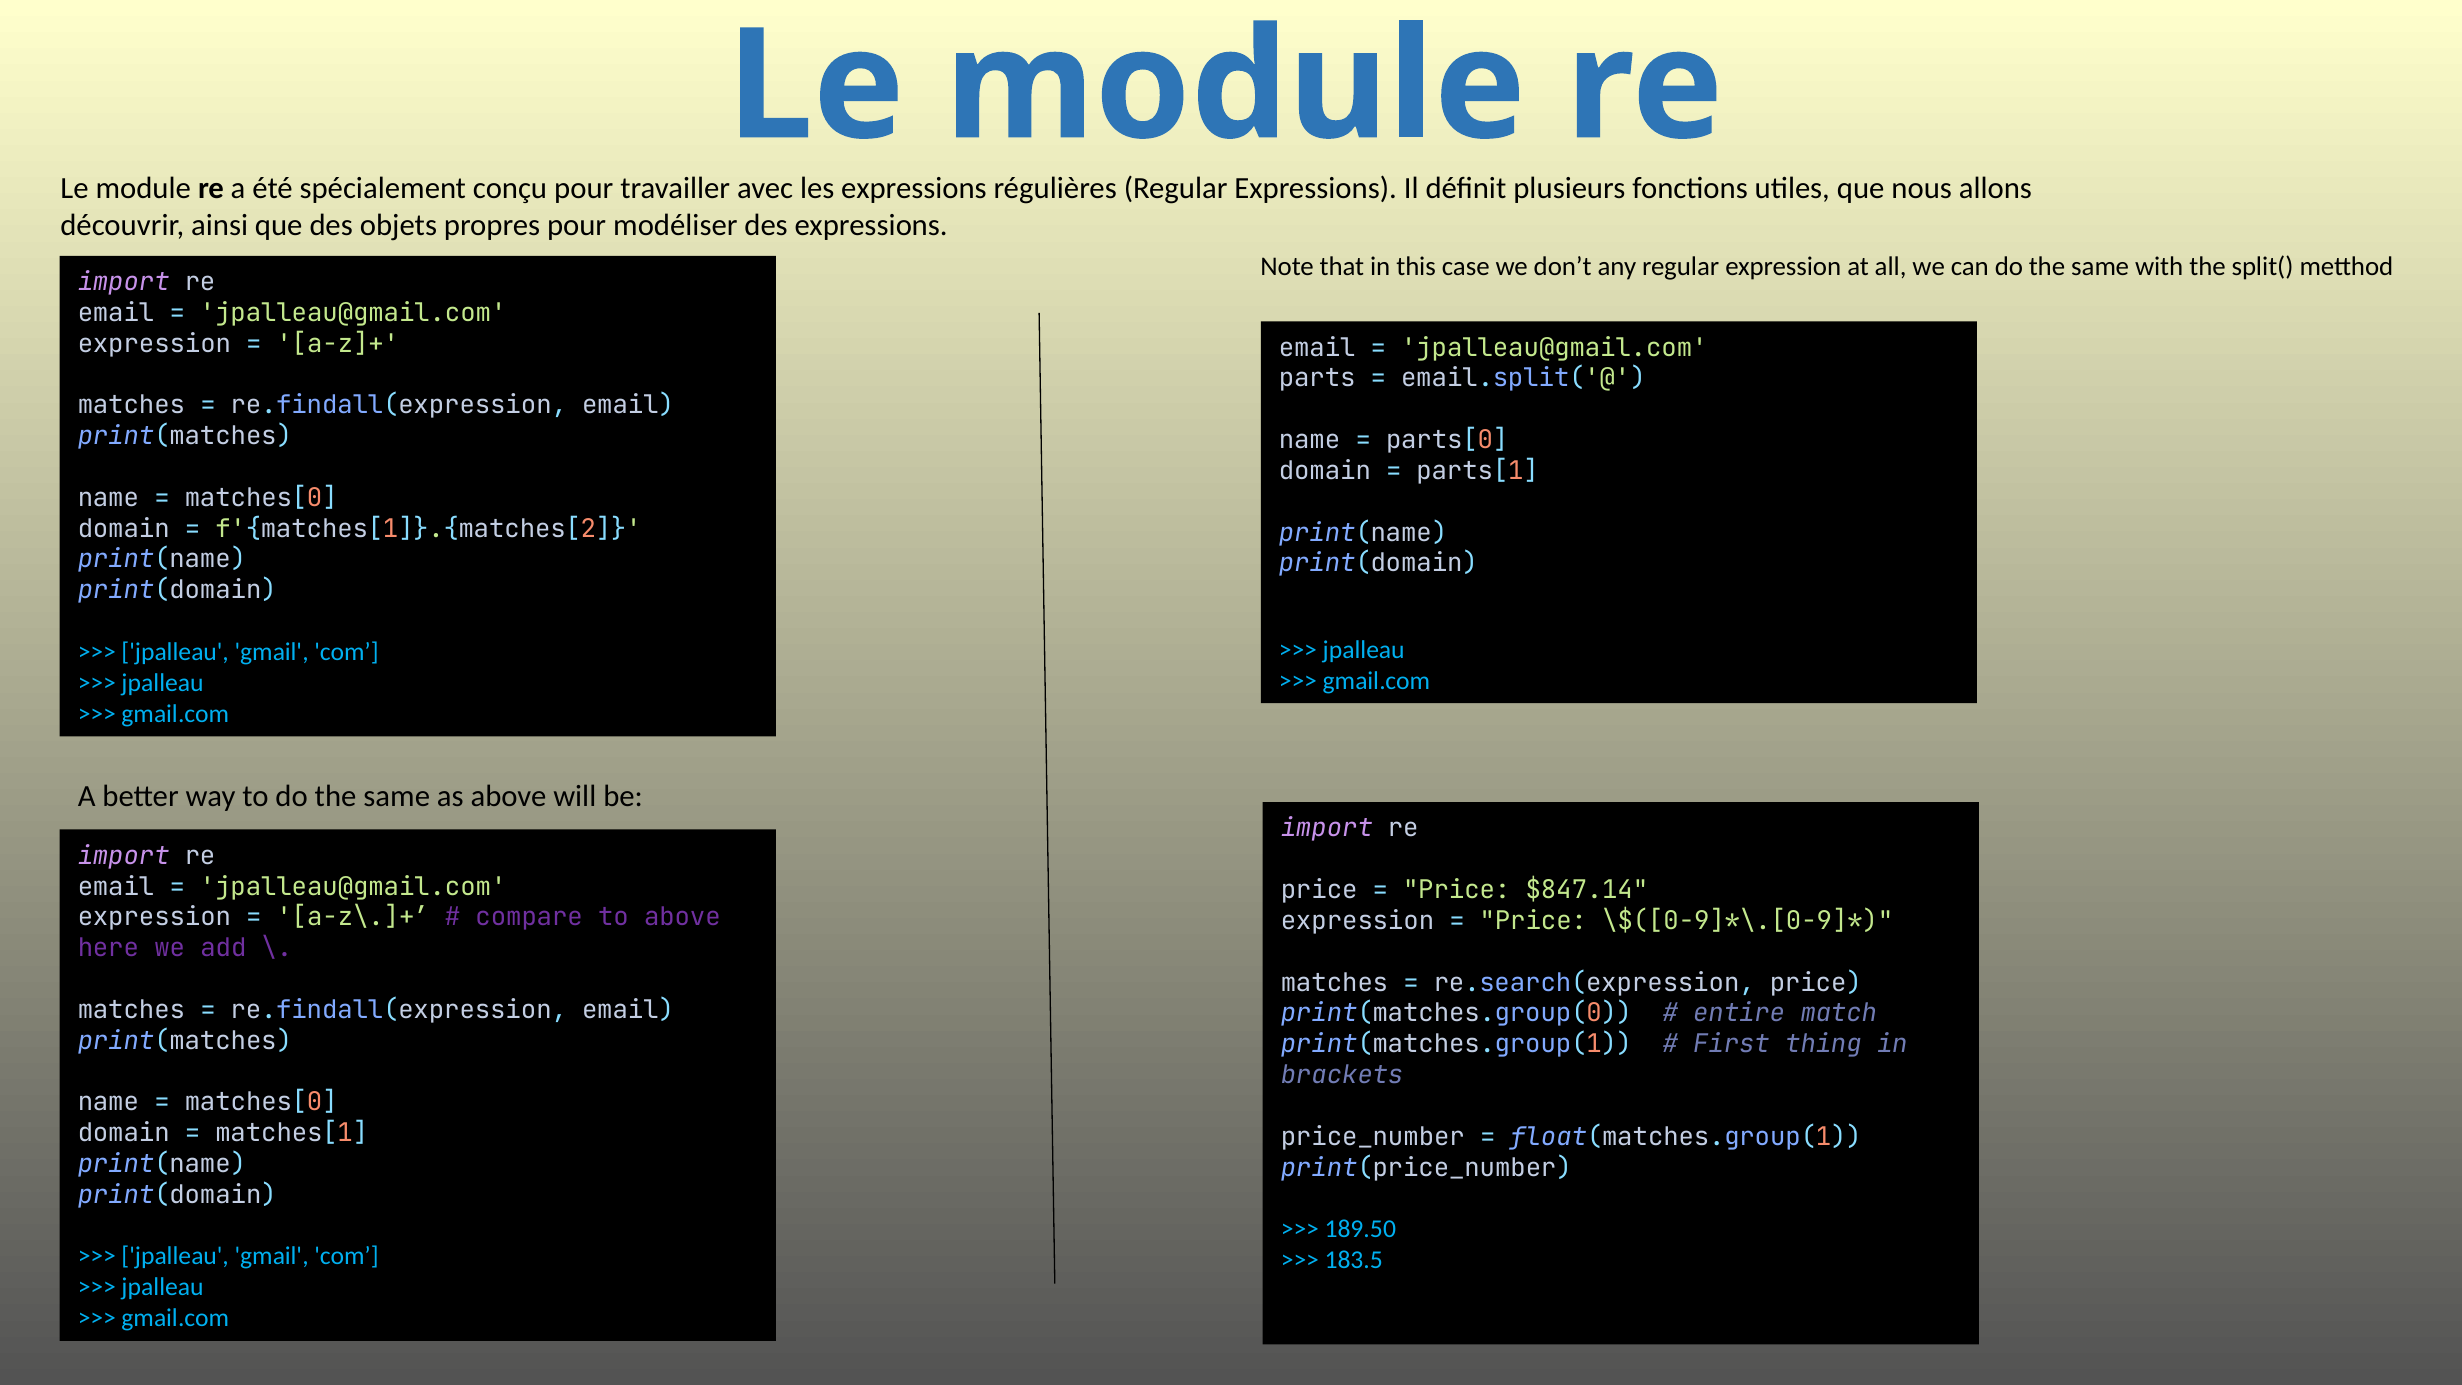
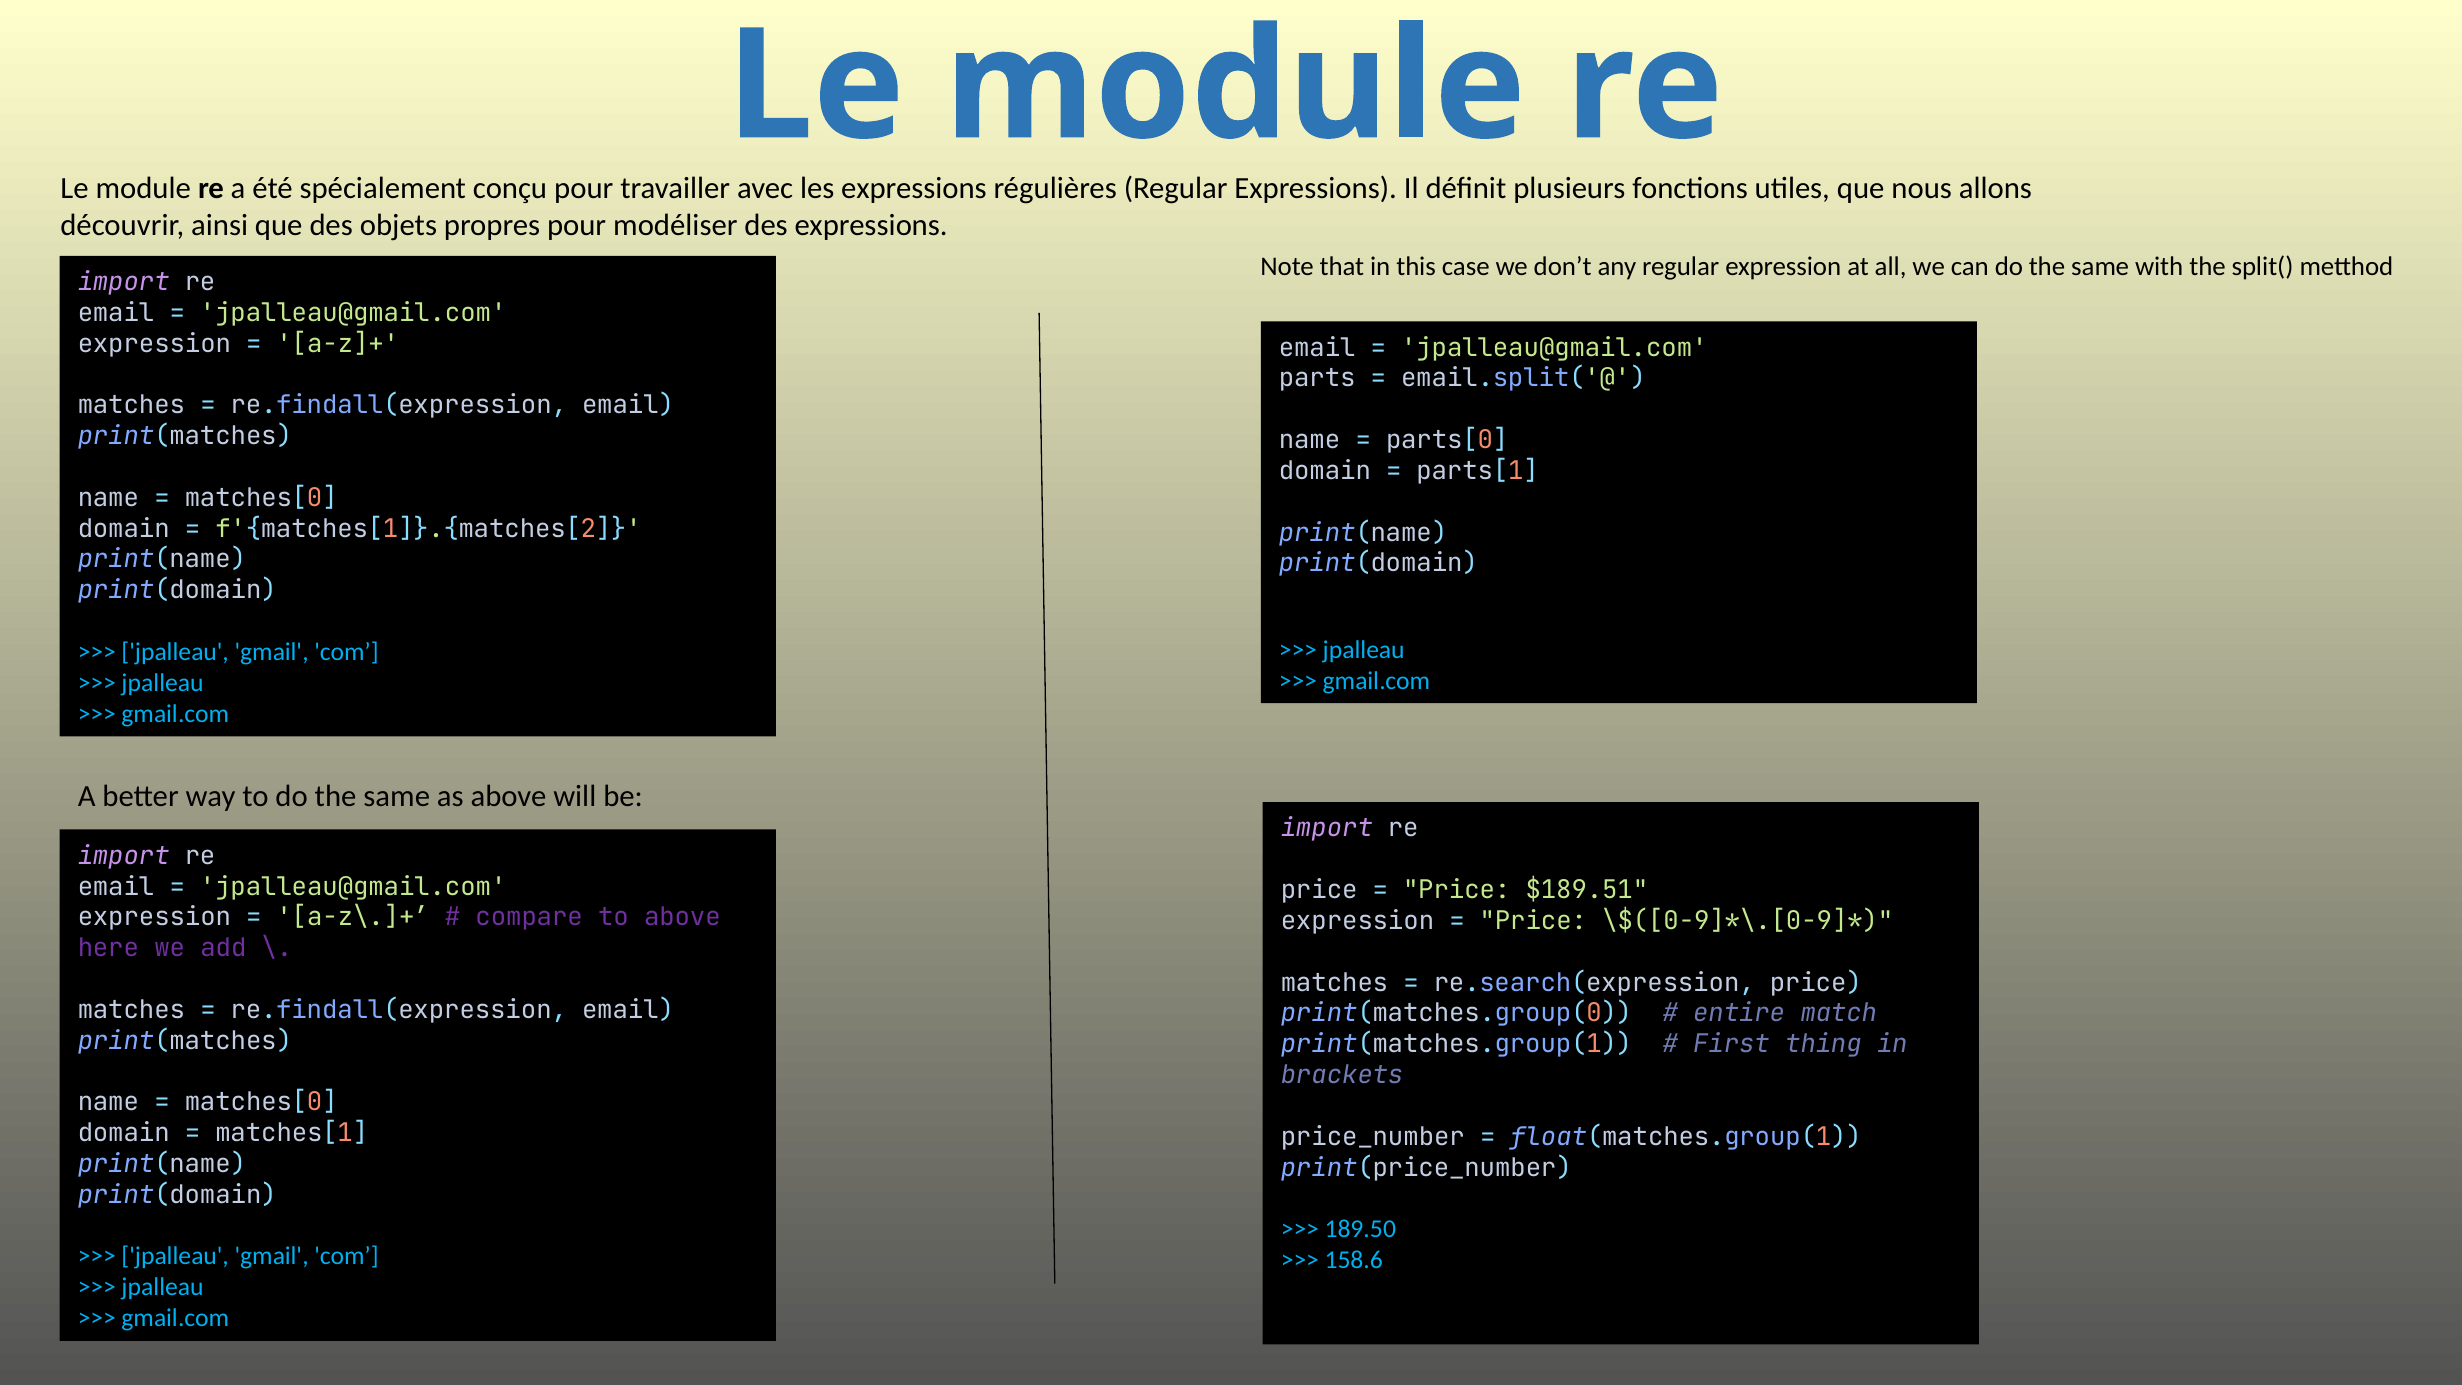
$847.14: $847.14 -> $189.51
183.5: 183.5 -> 158.6
